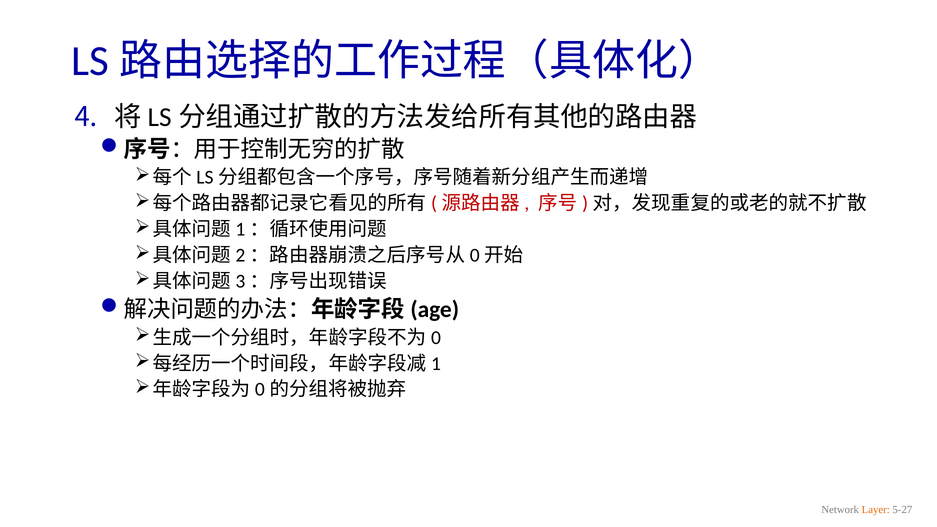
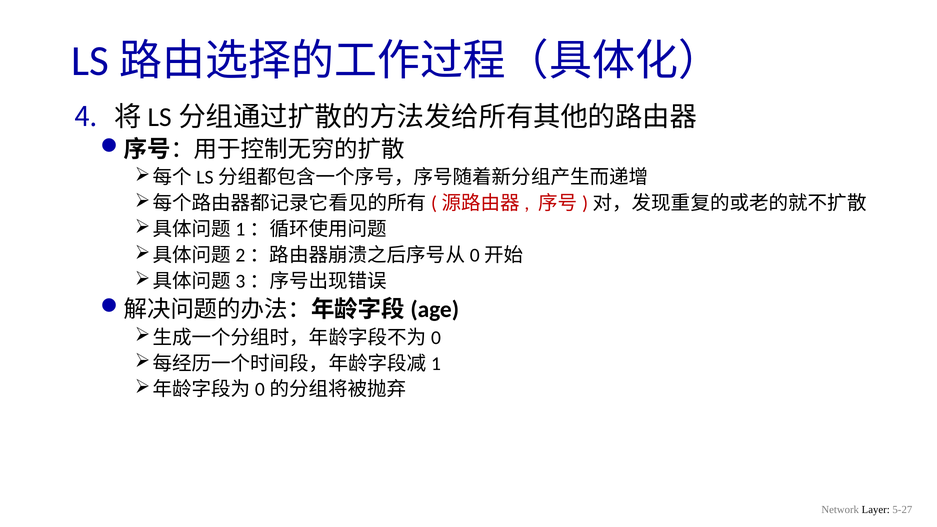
Layer colour: orange -> black
